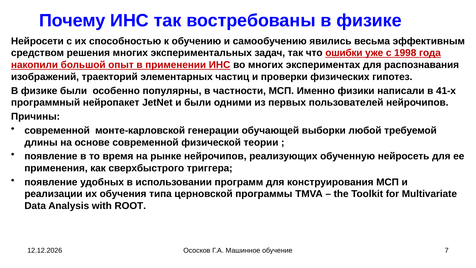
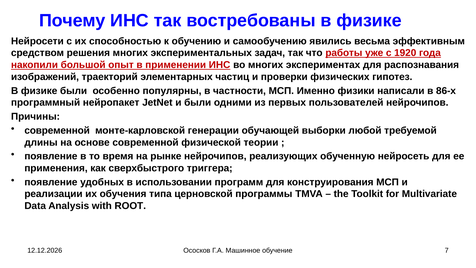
ошибки: ошибки -> работы
1998: 1998 -> 1920
41-х: 41-х -> 86-х
